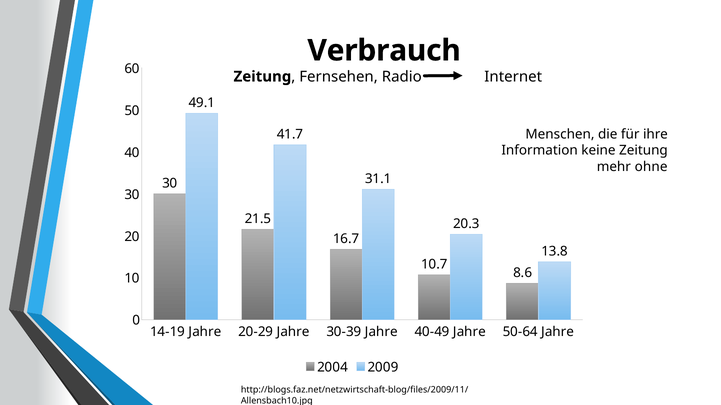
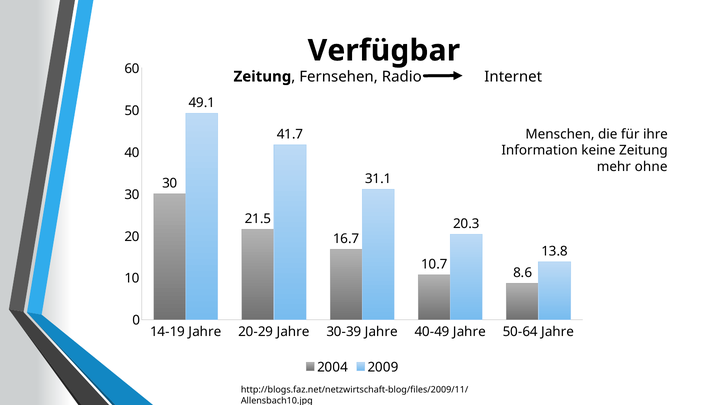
Verbrauch: Verbrauch -> Verfügbar
